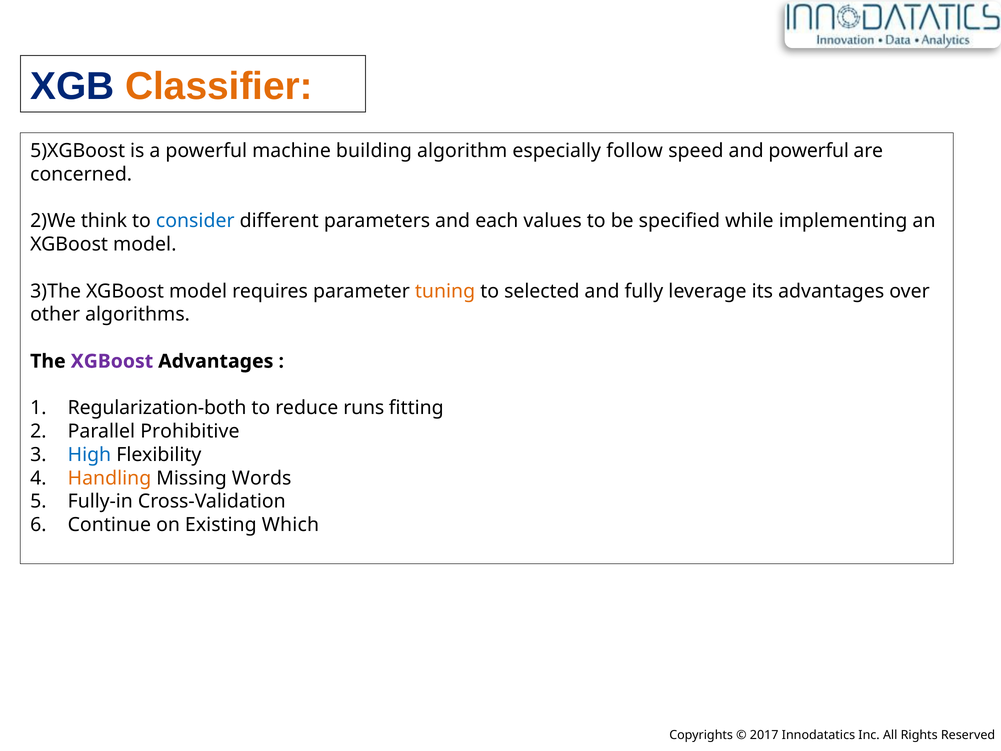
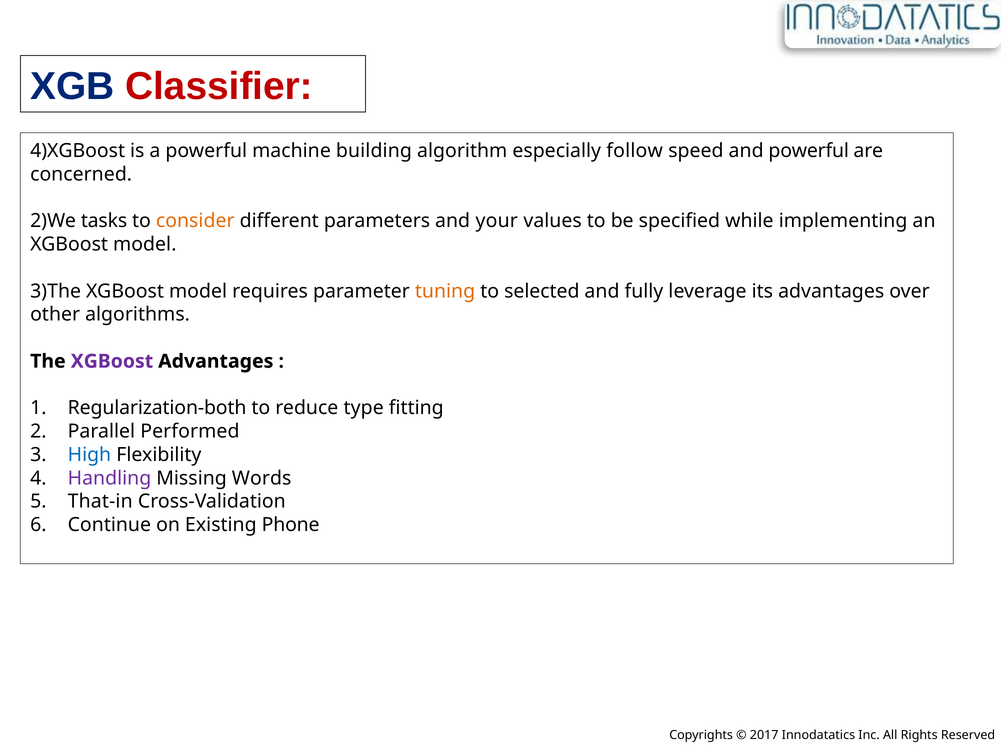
Classifier colour: orange -> red
5)XGBoost: 5)XGBoost -> 4)XGBoost
think: think -> tasks
consider colour: blue -> orange
each: each -> your
runs: runs -> type
Prohibitive: Prohibitive -> Performed
Handling colour: orange -> purple
Fully-in: Fully-in -> That-in
Which: Which -> Phone
